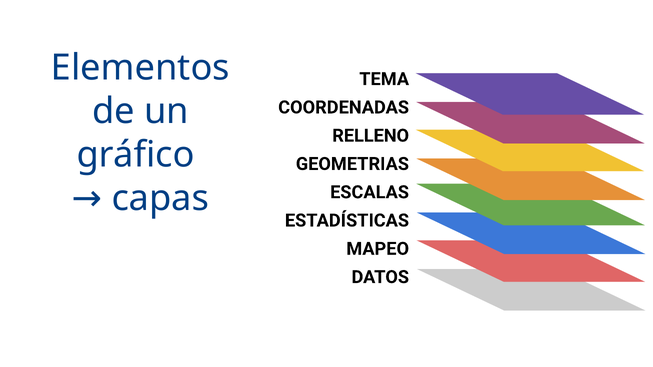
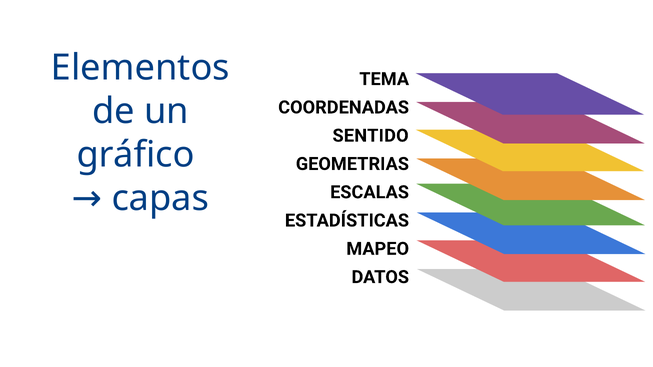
RELLENO: RELLENO -> SENTIDO
